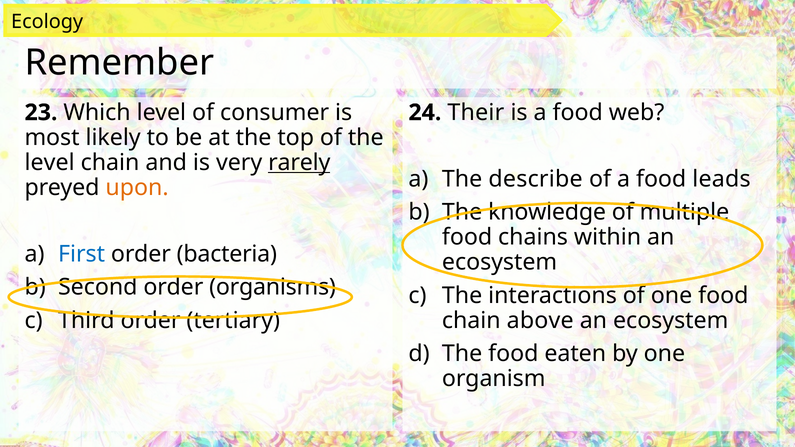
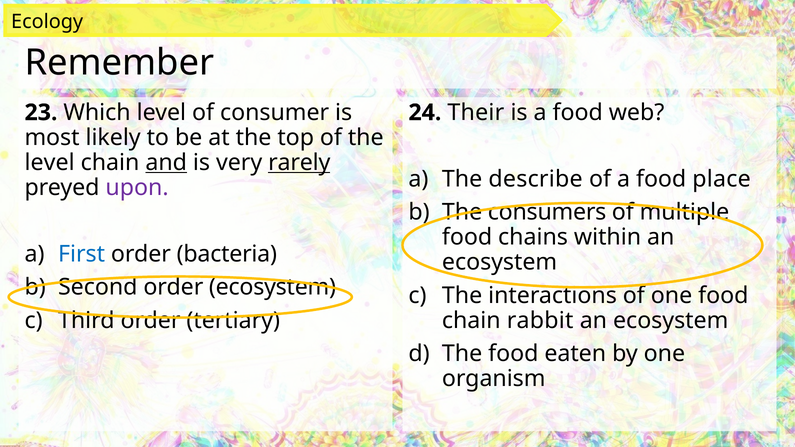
and underline: none -> present
leads: leads -> place
upon colour: orange -> purple
knowledge: knowledge -> consumers
order organisms: organisms -> ecosystem
above: above -> rabbit
